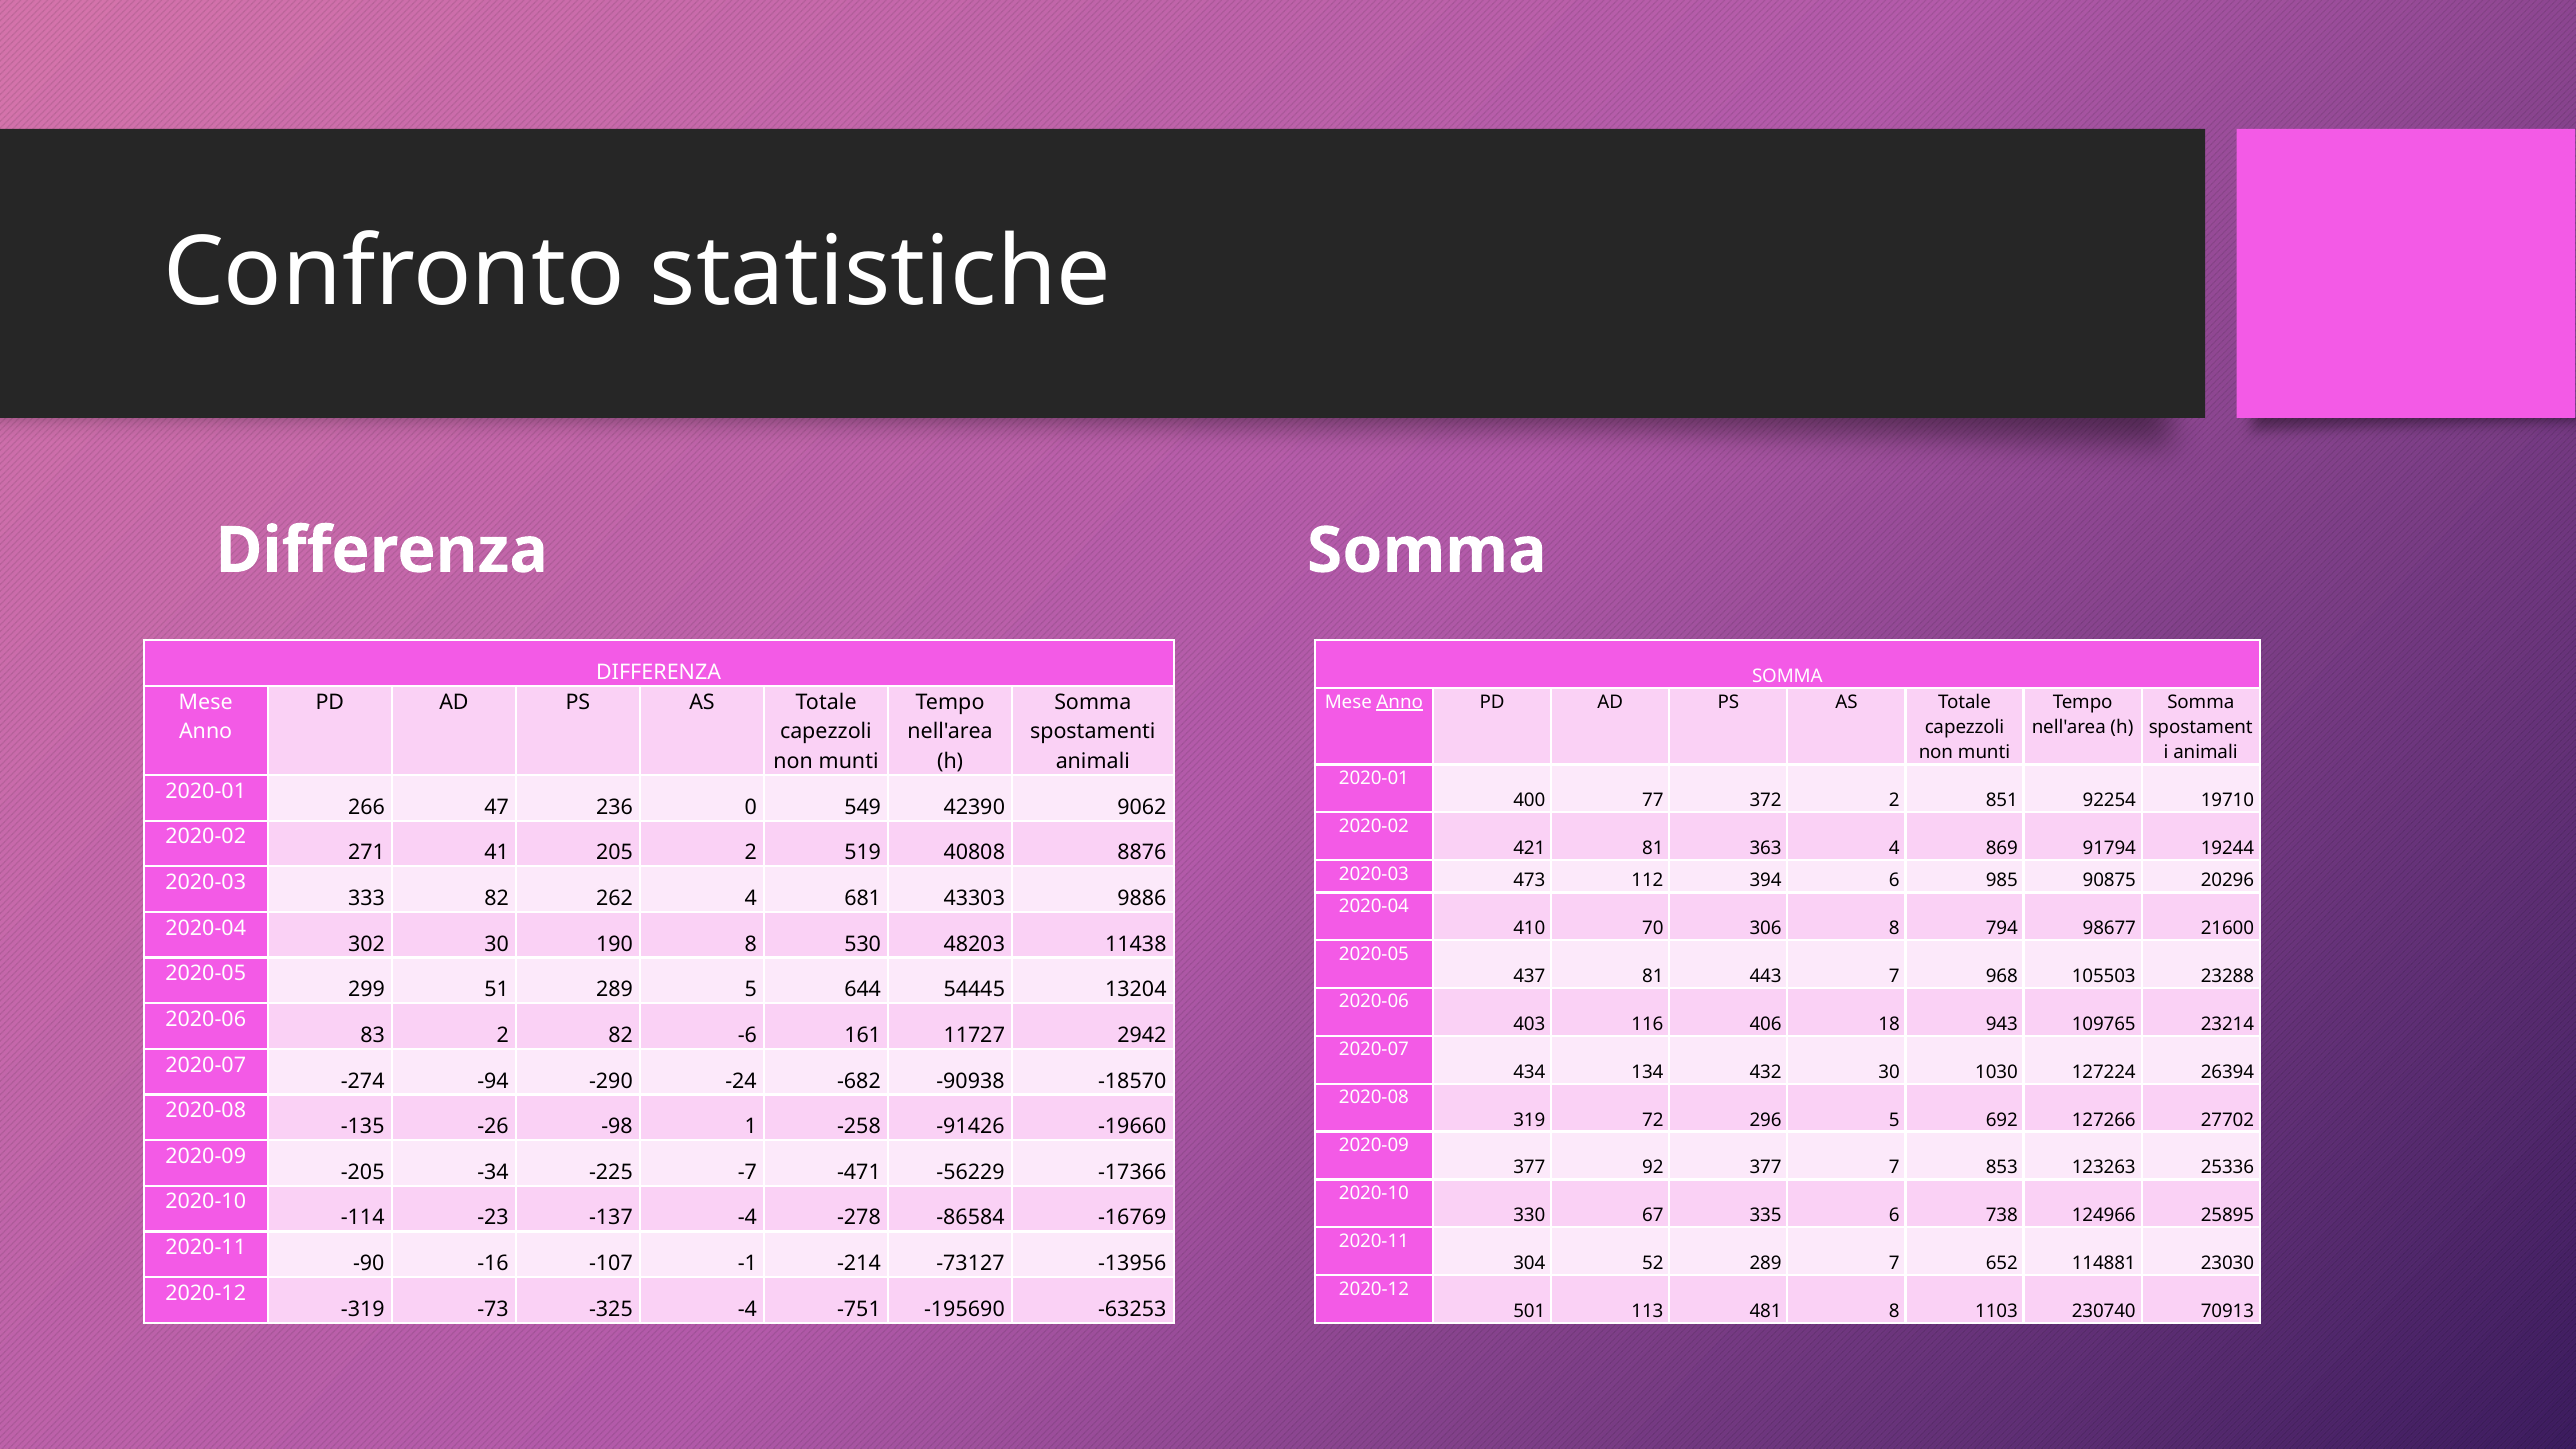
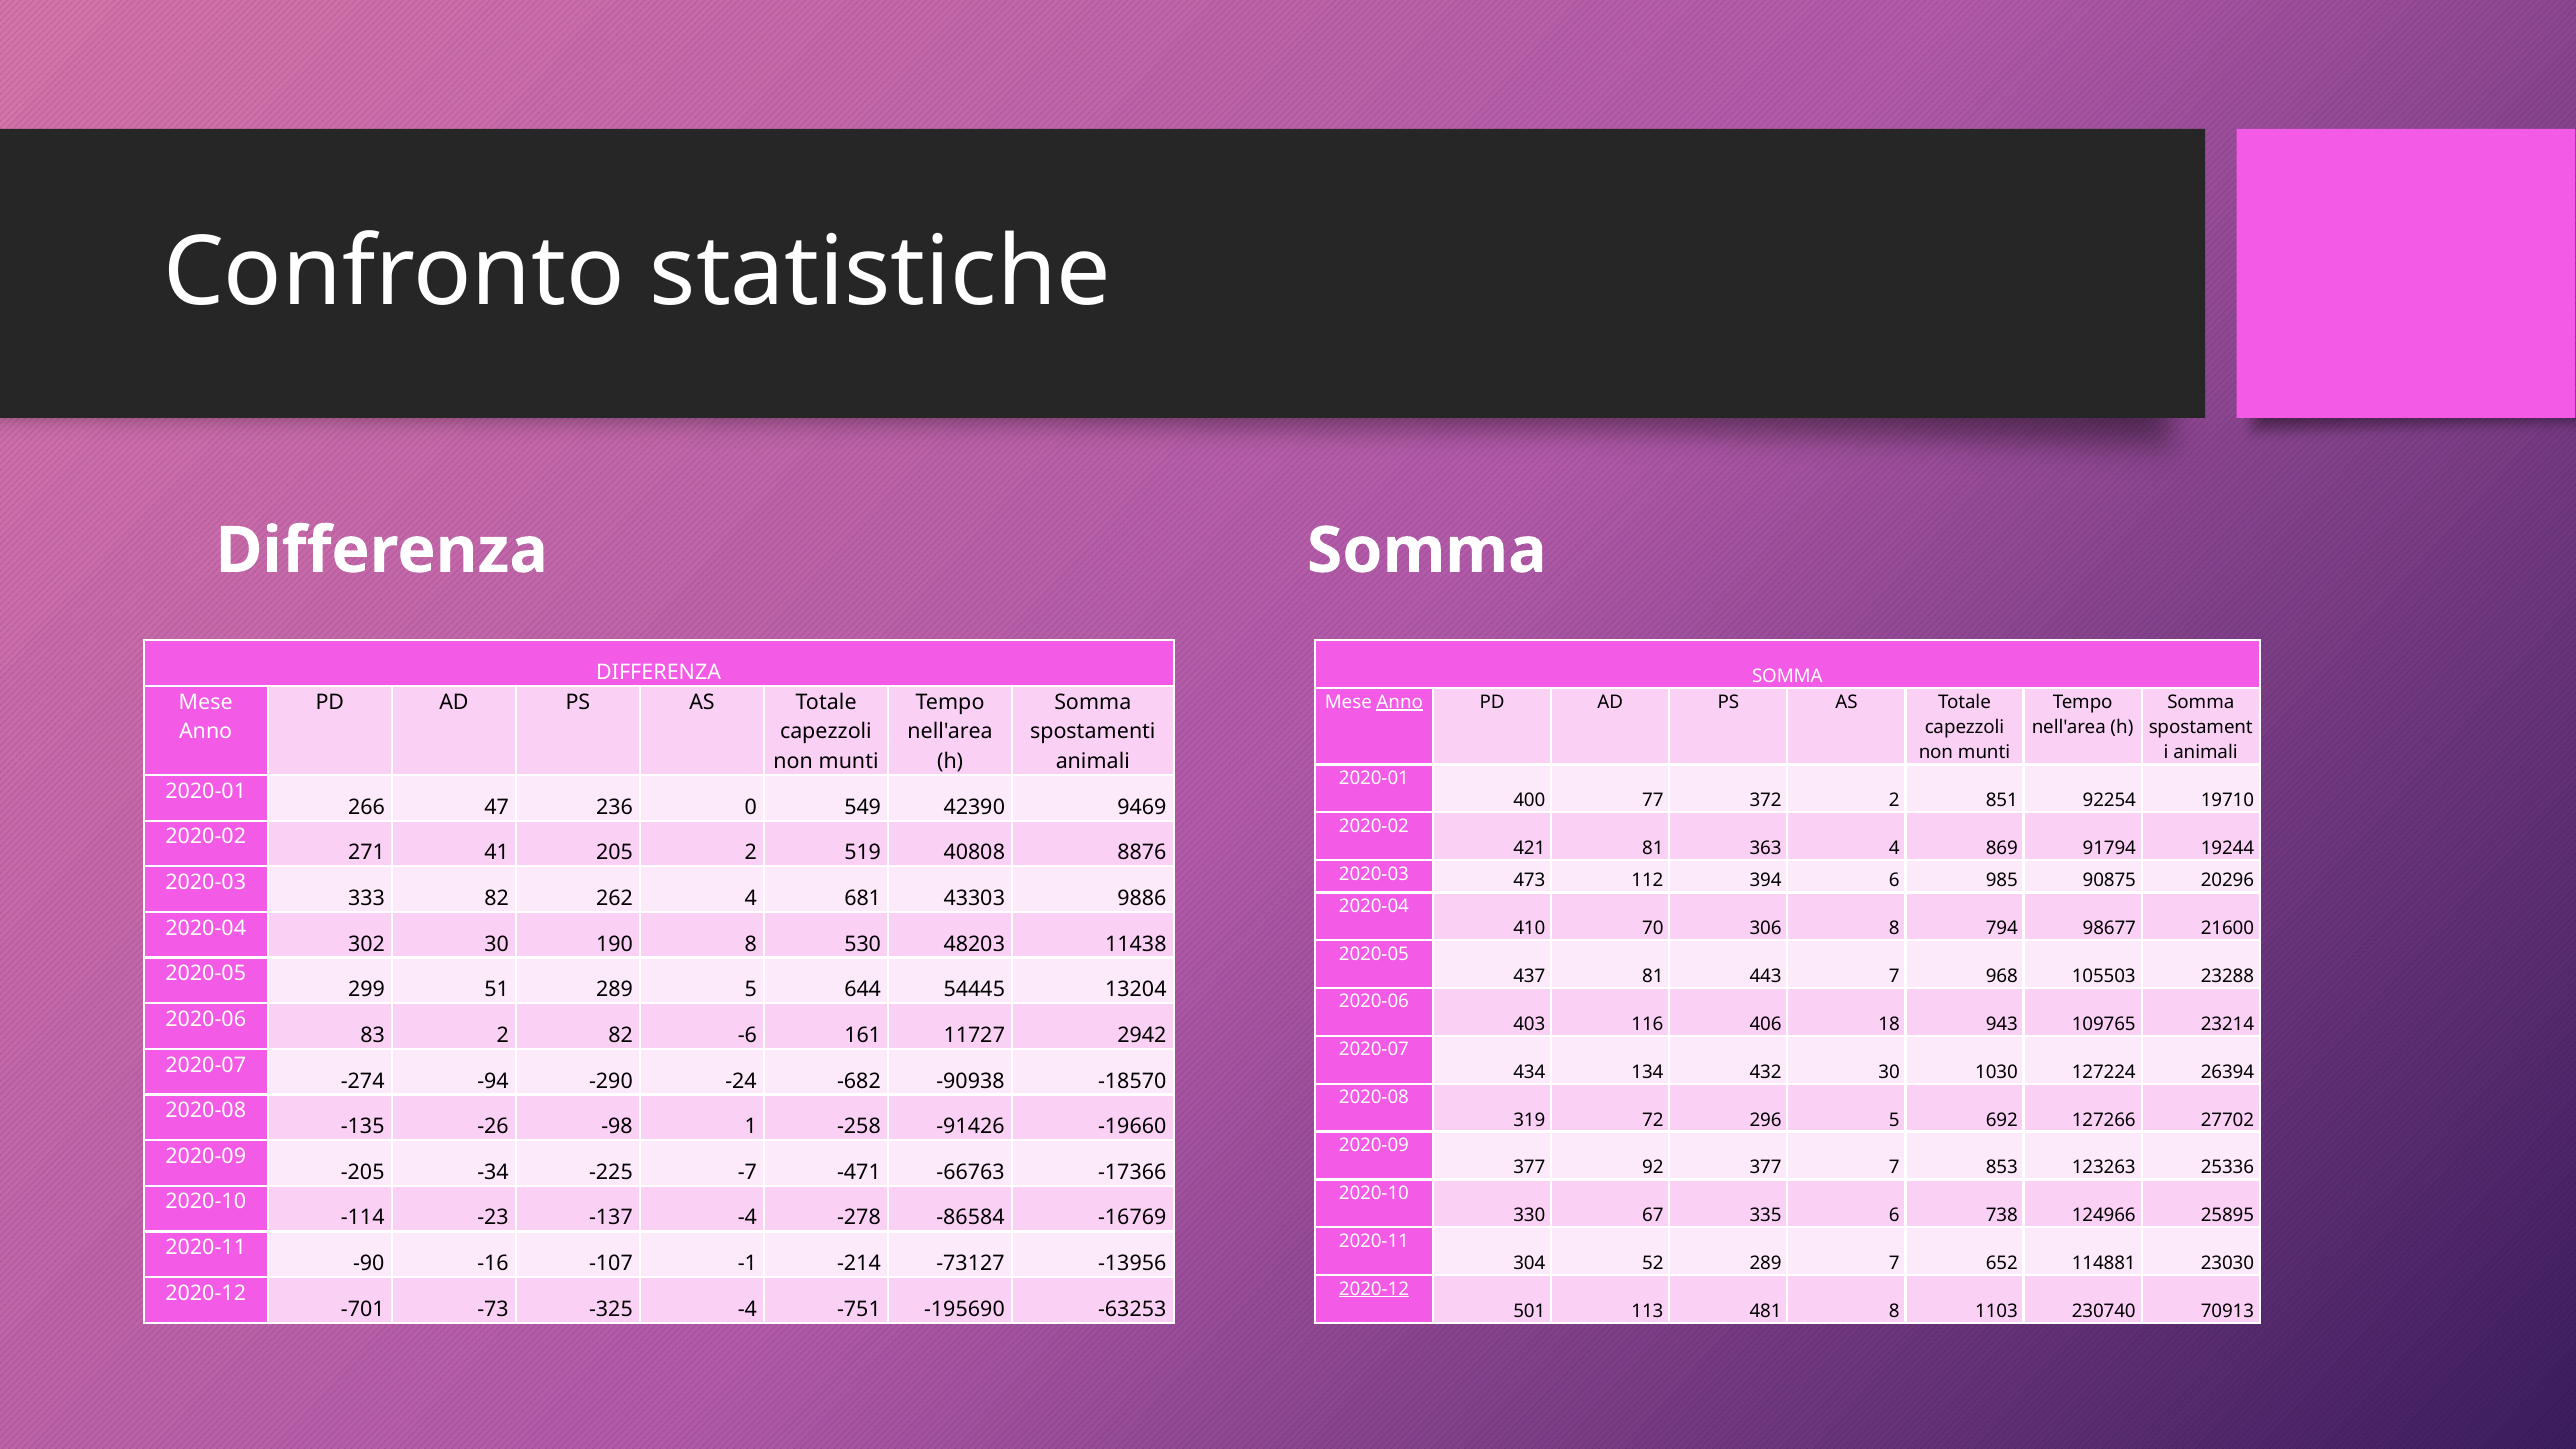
9062: 9062 -> 9469
-56229: -56229 -> -66763
2020-12 at (1374, 1289) underline: none -> present
-319: -319 -> -701
